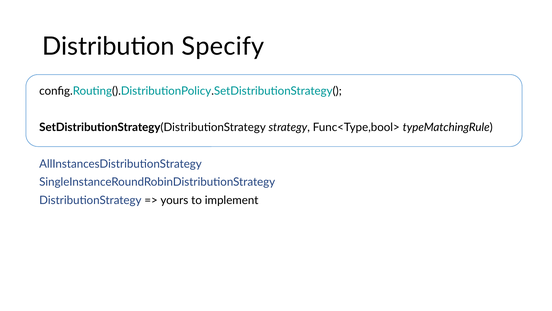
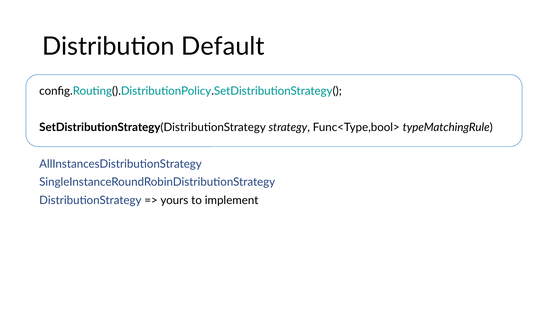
Specify: Specify -> Default
